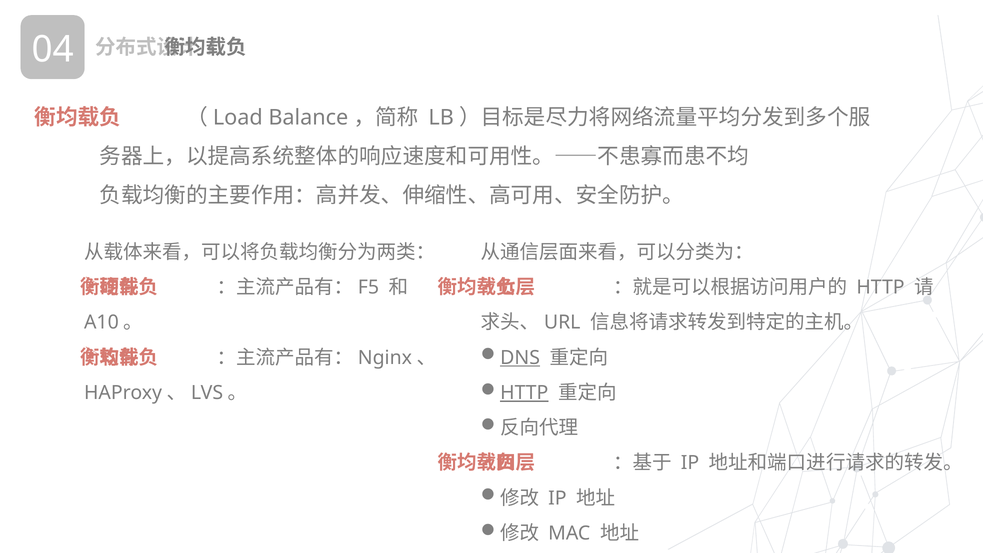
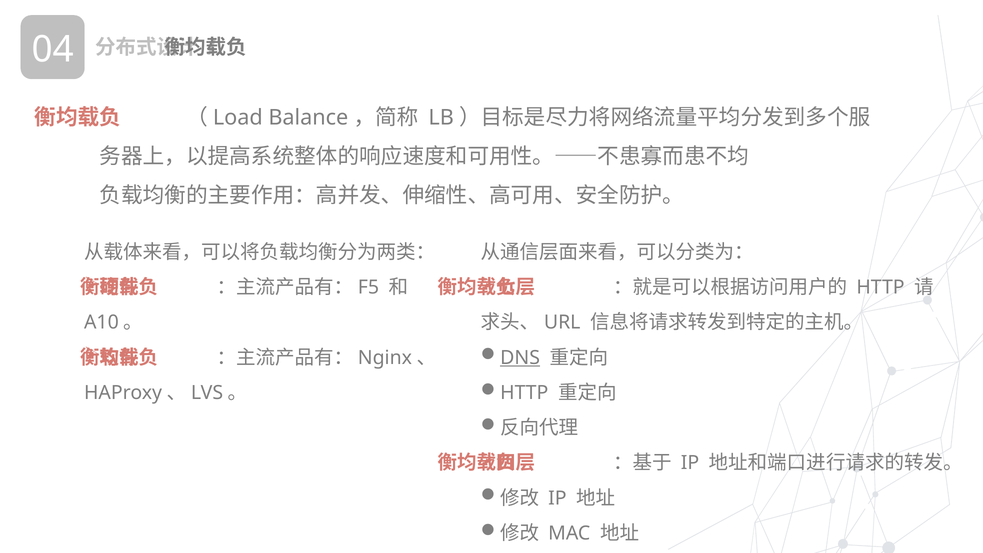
HTTP at (524, 393) underline: present -> none
